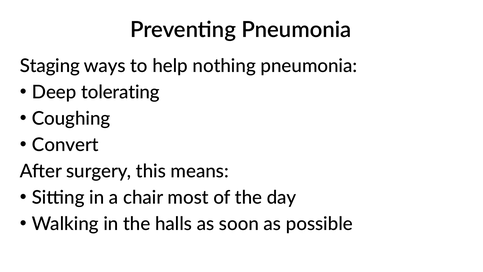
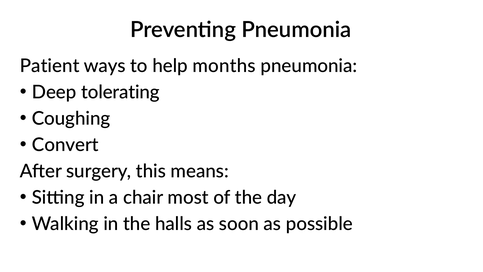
Staging: Staging -> Patient
nothing: nothing -> months
